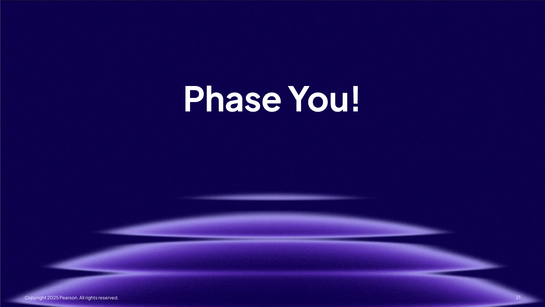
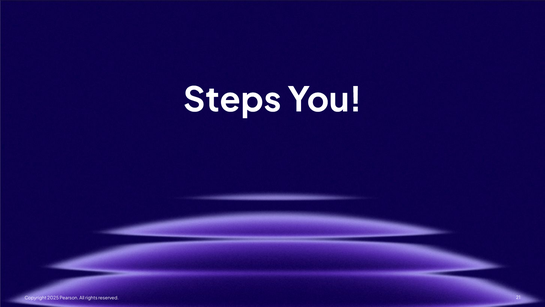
Phase: Phase -> Steps
